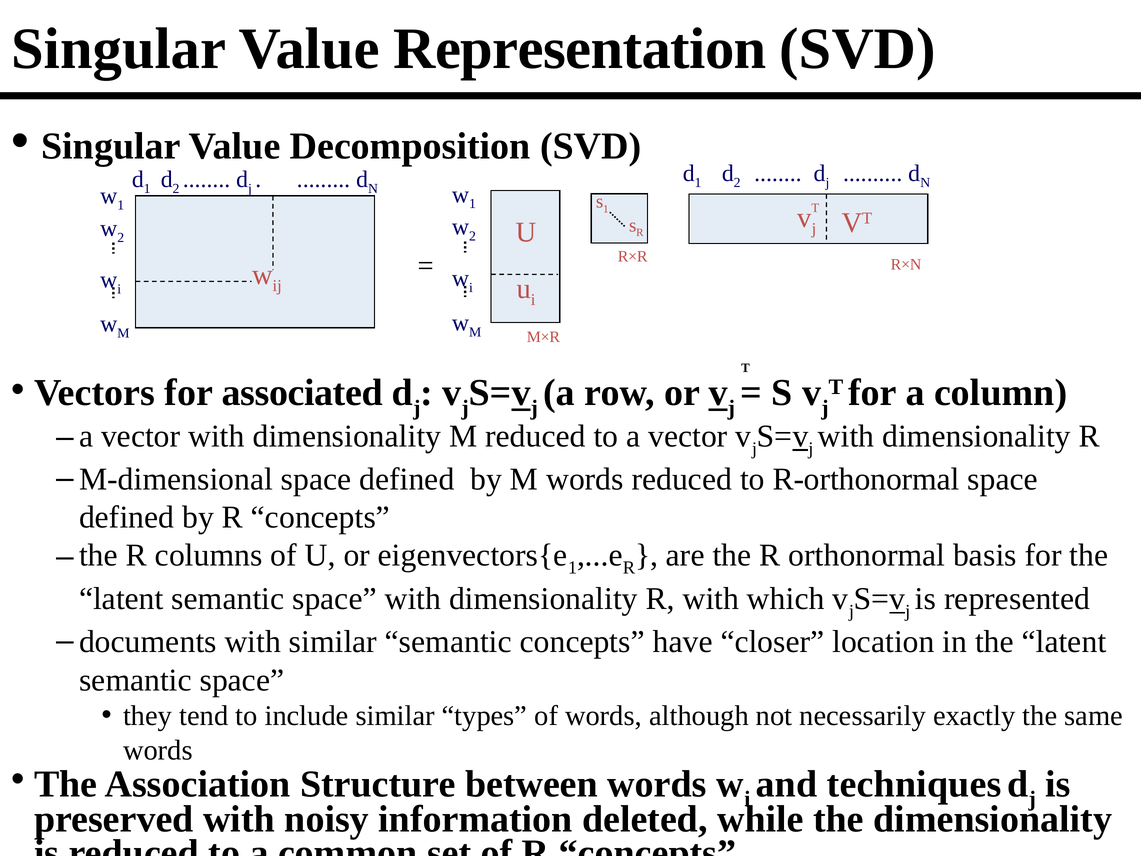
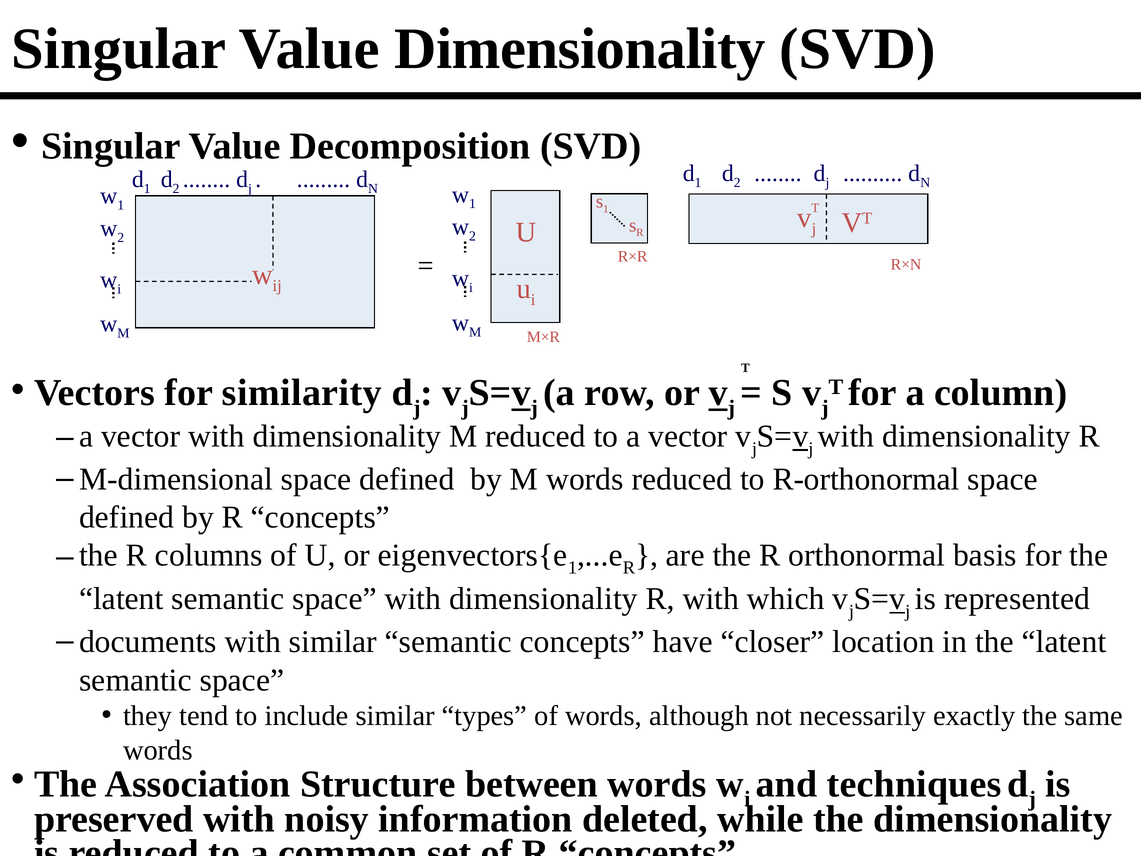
Value Representation: Representation -> Dimensionality
associated: associated -> similarity
